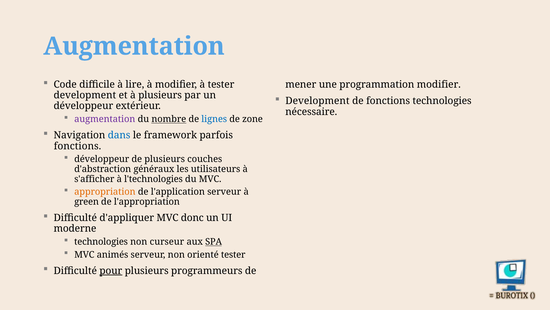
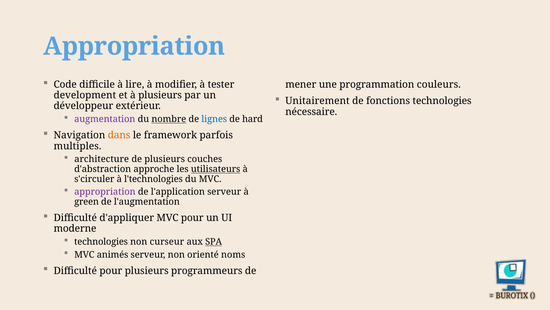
Augmentation at (134, 46): Augmentation -> Appropriation
programmation modifier: modifier -> couleurs
Development at (317, 101): Development -> Unitairement
zone: zone -> hard
dans colour: blue -> orange
fonctions at (77, 146): fonctions -> multiples
développeur at (102, 159): développeur -> architecture
généraux: généraux -> approche
utilisateurs underline: none -> present
s'afficher: s'afficher -> s'circuler
appropriation at (105, 192) colour: orange -> purple
l'appropriation: l'appropriation -> l'augmentation
MVC donc: donc -> pour
orienté tester: tester -> noms
pour at (111, 270) underline: present -> none
